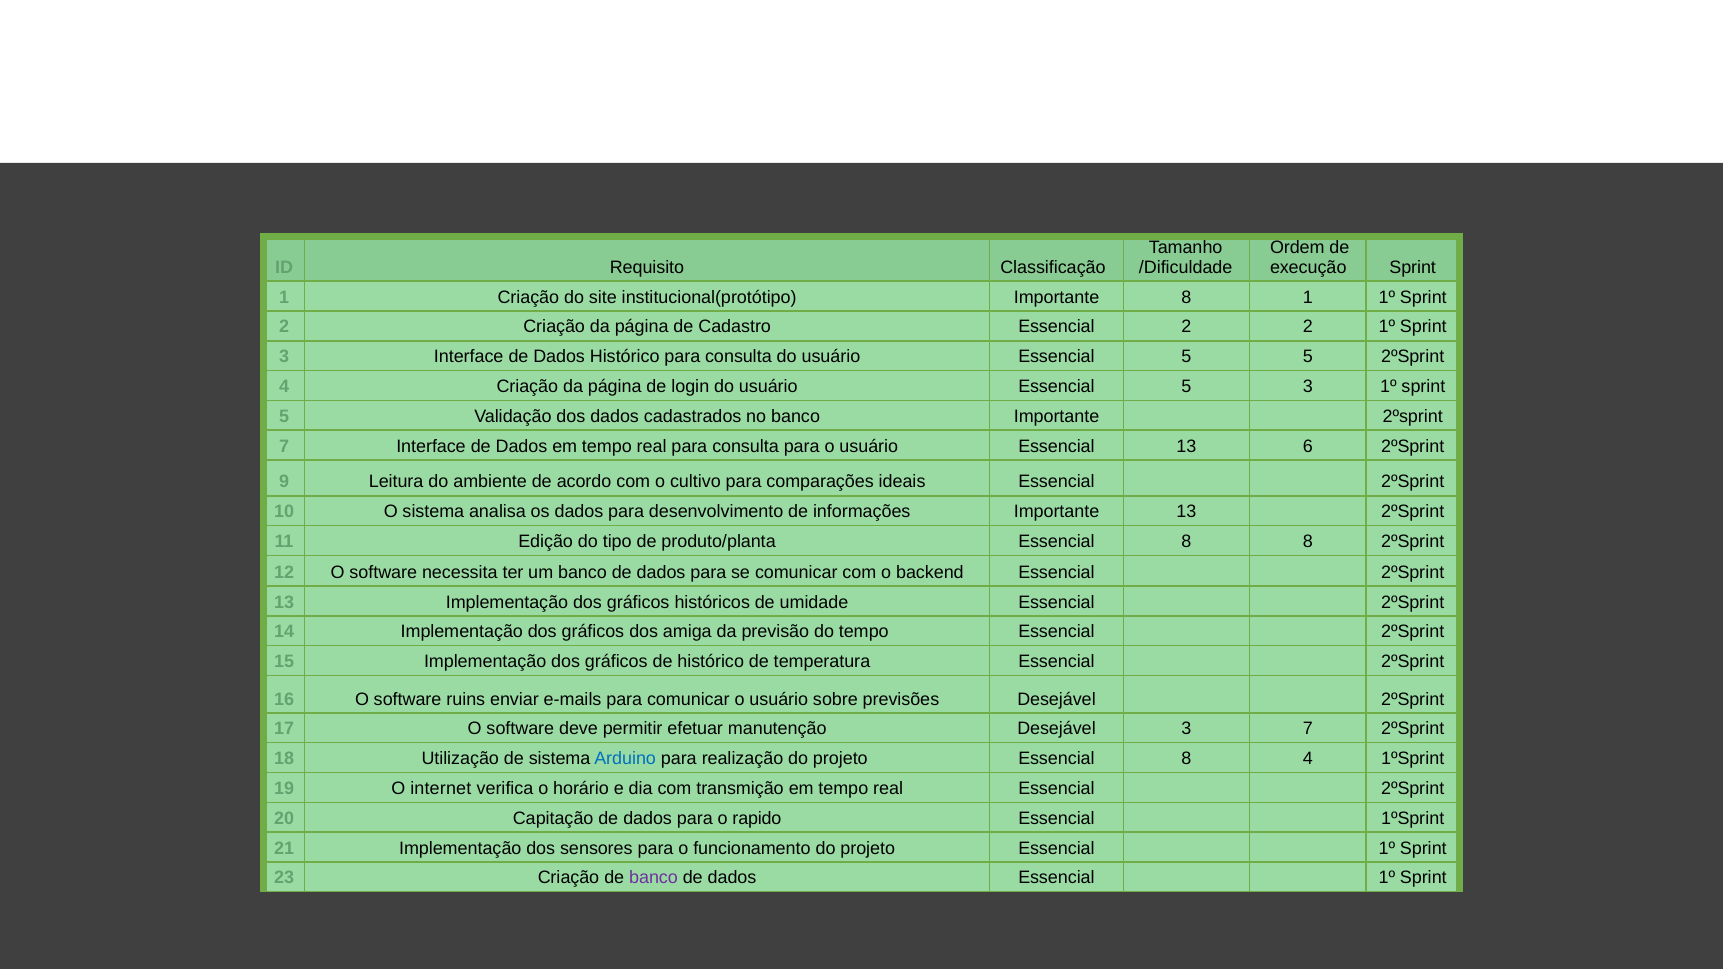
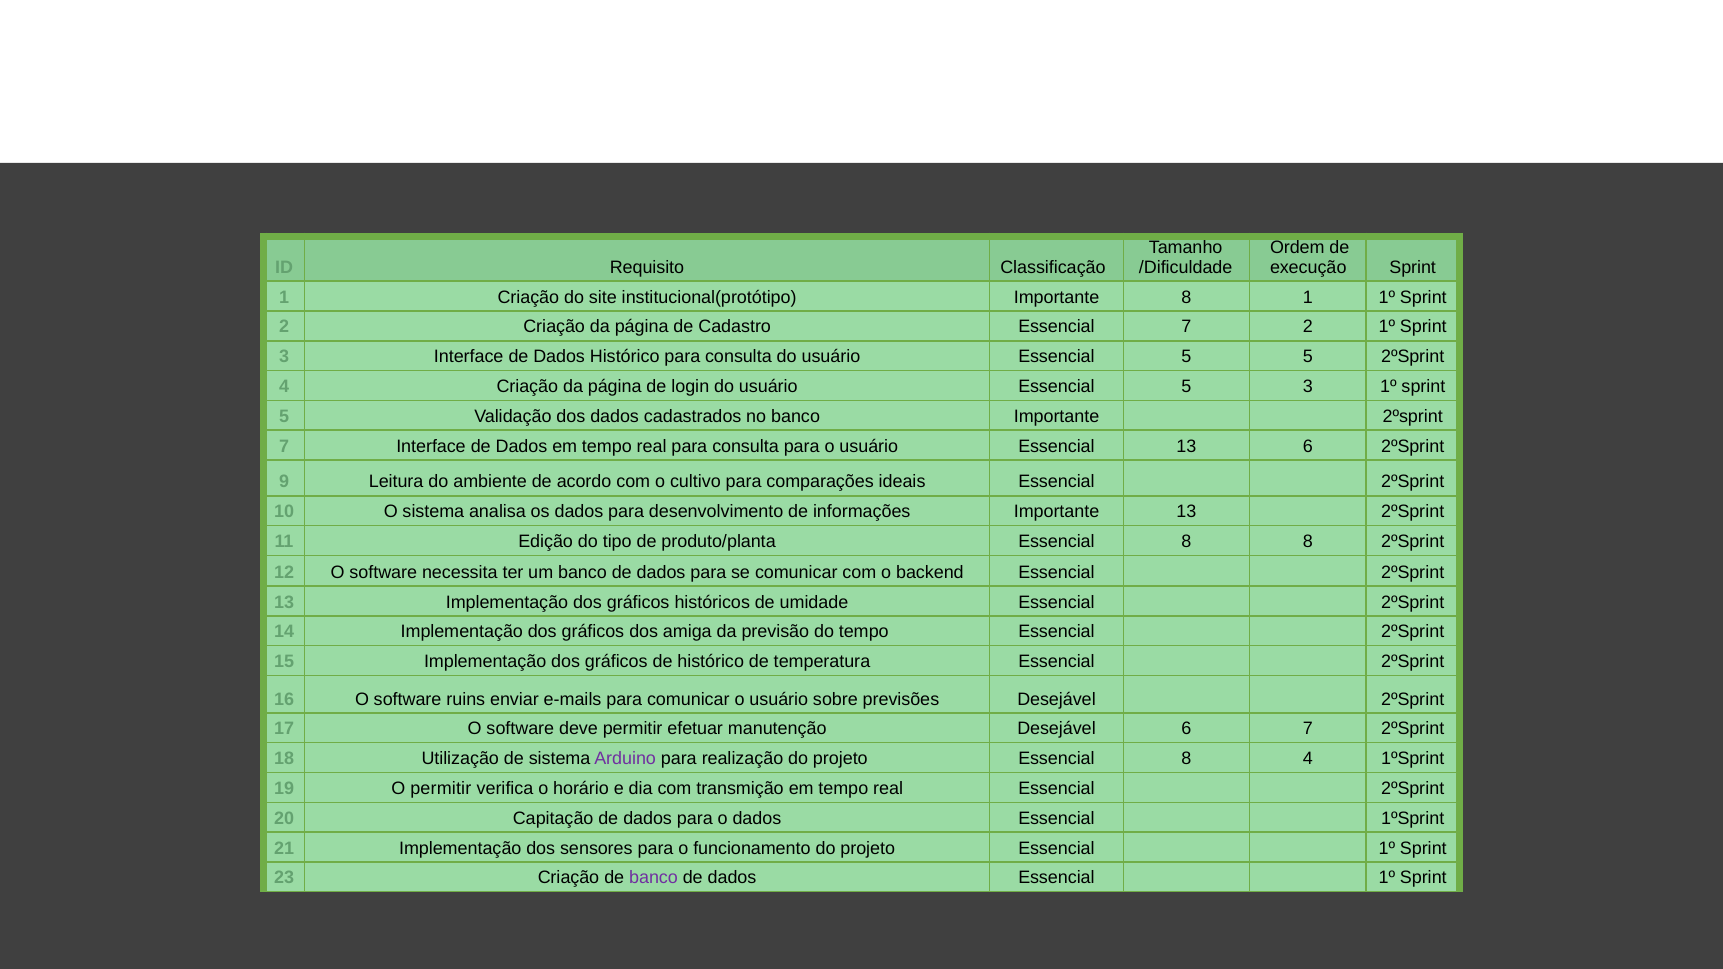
Essencial 2: 2 -> 7
Desejável 3: 3 -> 6
Arduino colour: blue -> purple
O internet: internet -> permitir
o rapido: rapido -> dados
